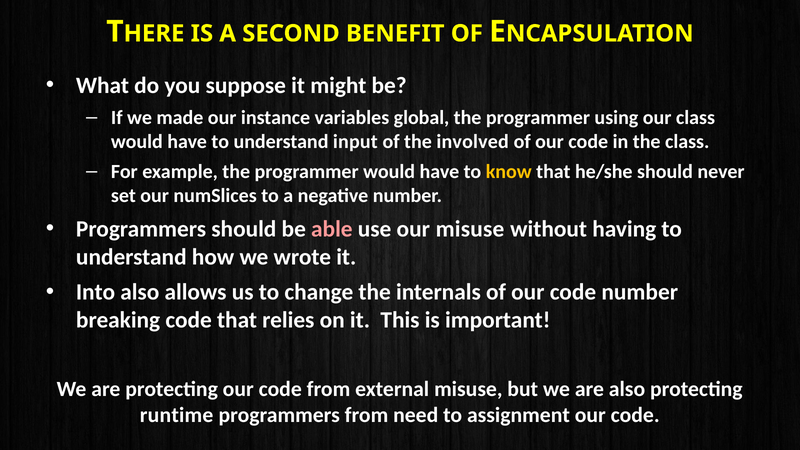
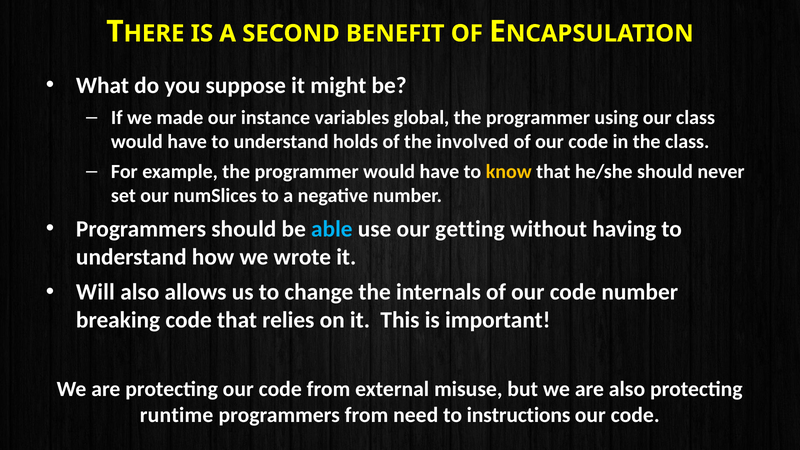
input: input -> holds
able colour: pink -> light blue
our misuse: misuse -> getting
Into: Into -> Will
assignment: assignment -> instructions
